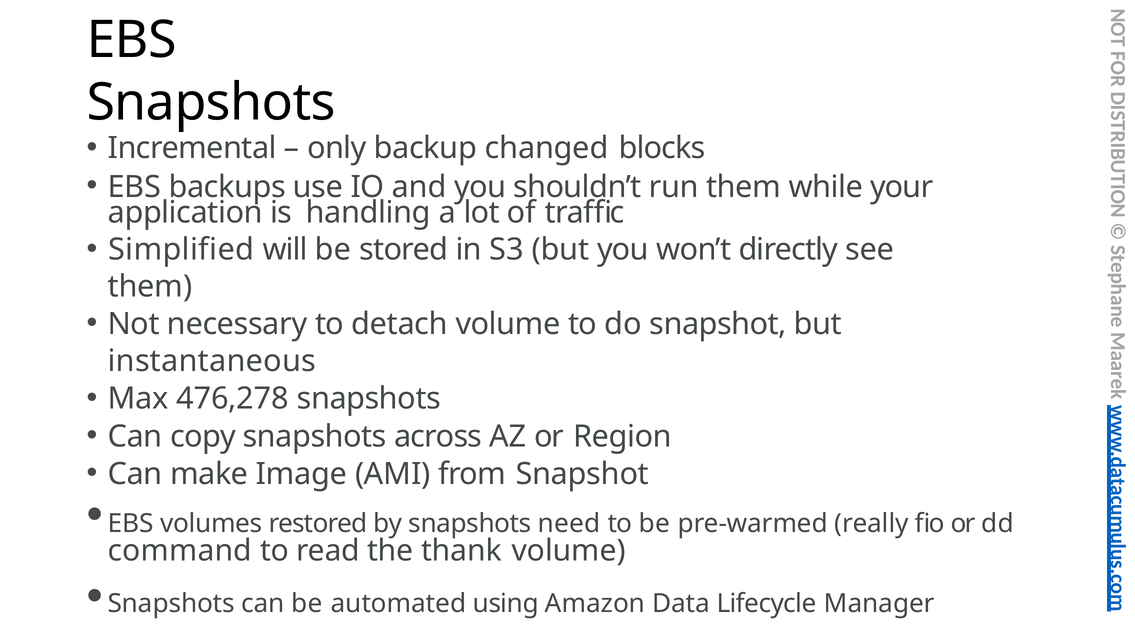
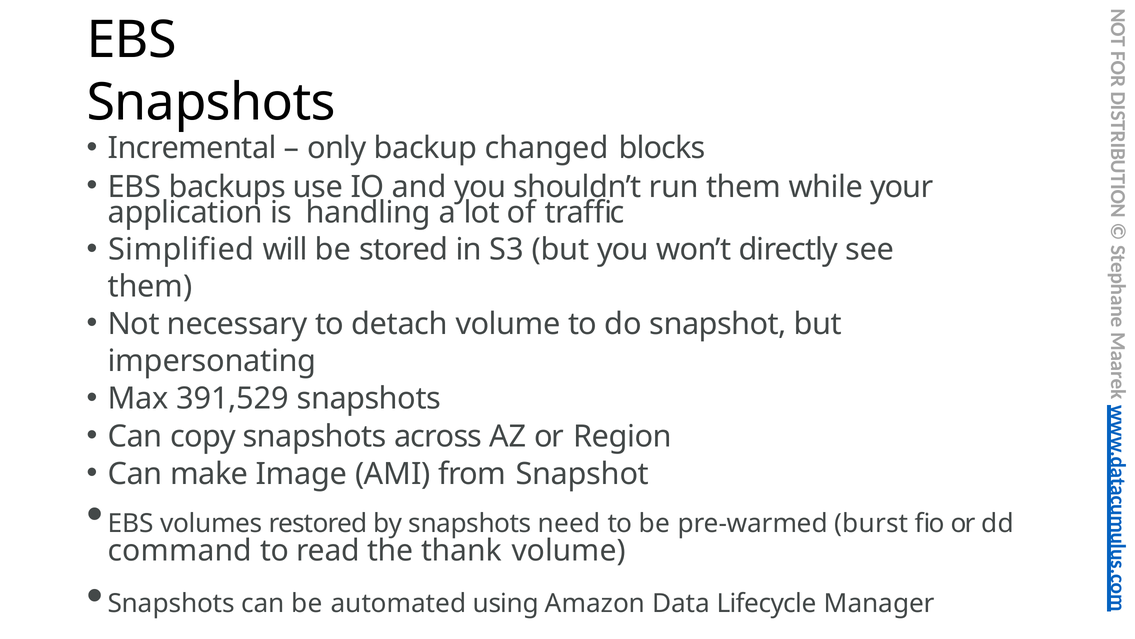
instantaneous: instantaneous -> impersonating
476,278: 476,278 -> 391,529
really: really -> burst
